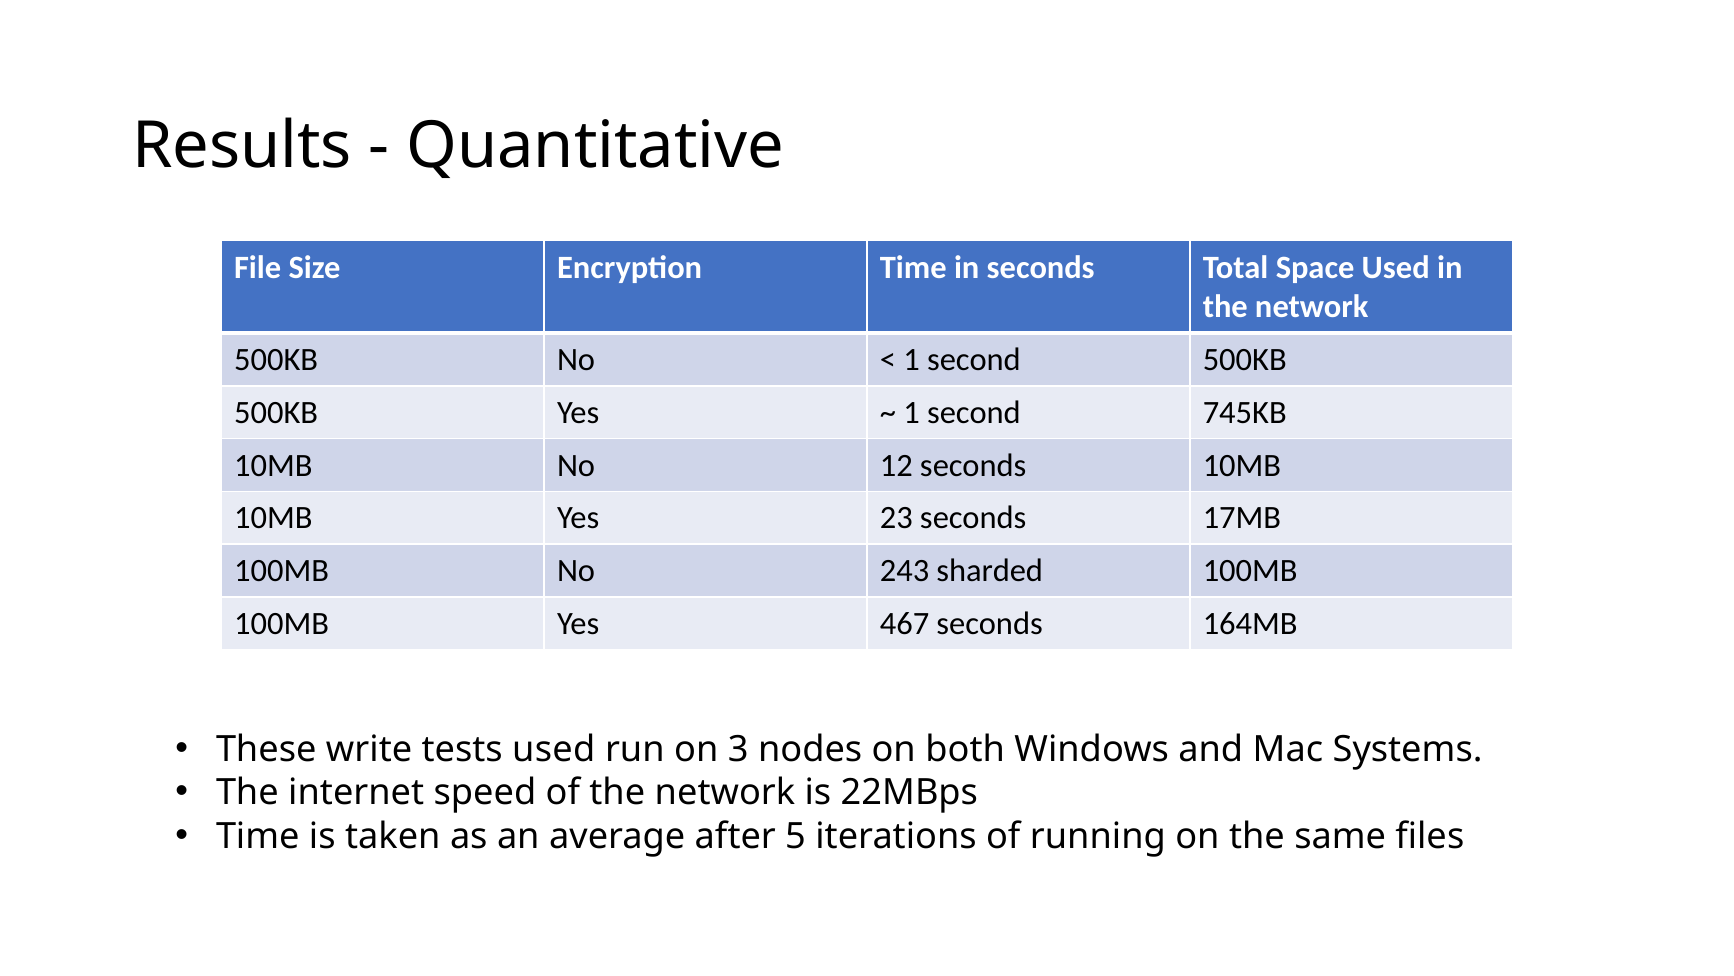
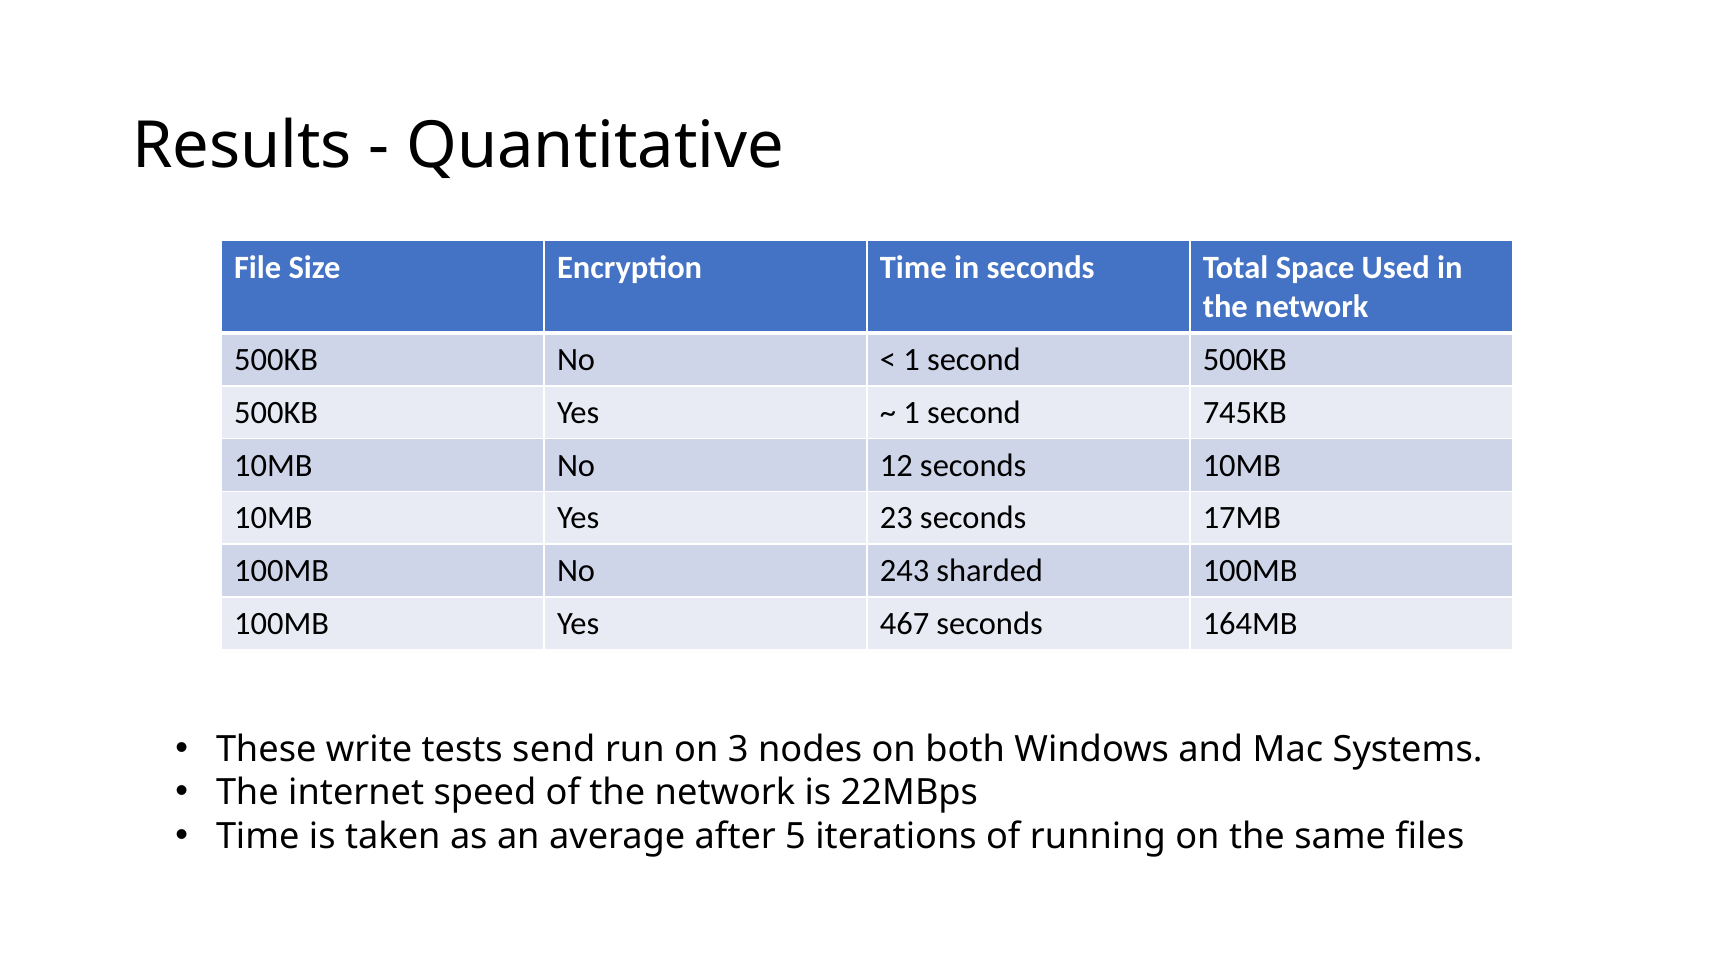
tests used: used -> send
